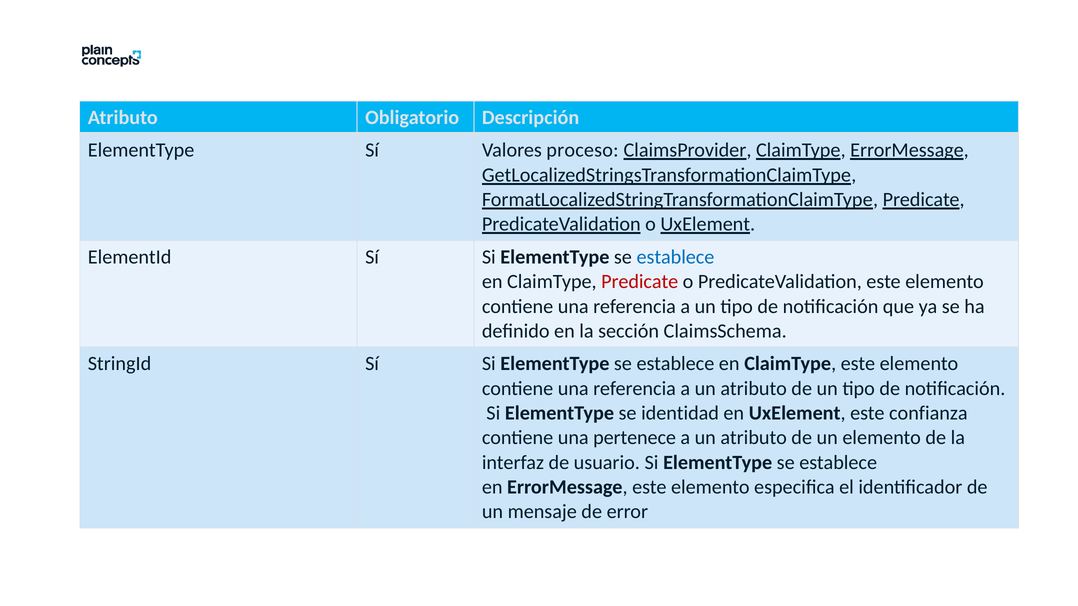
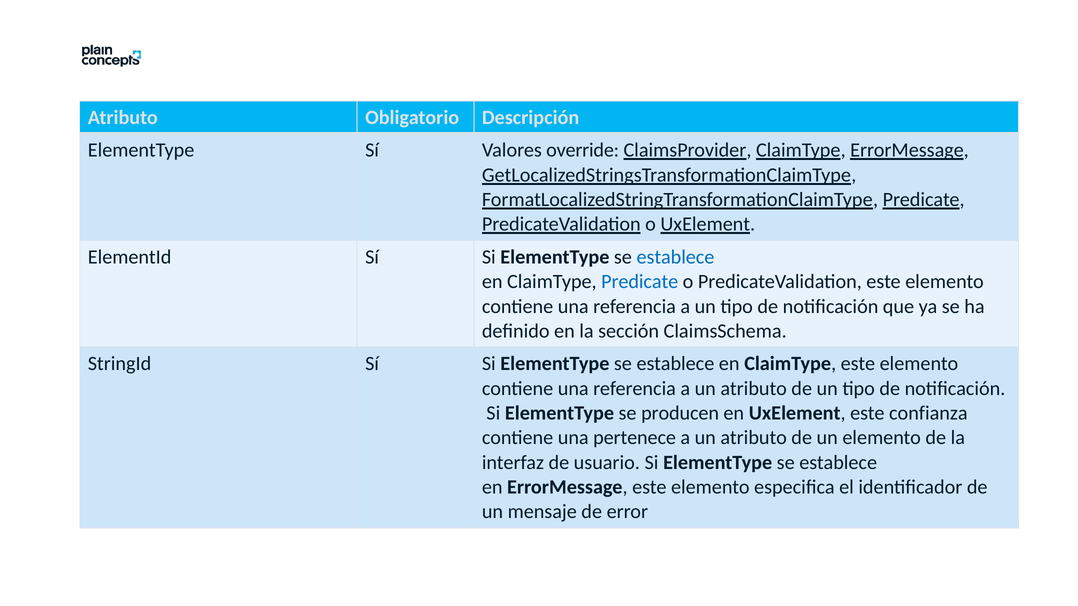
proceso: proceso -> override
Predicate at (640, 282) colour: red -> blue
identidad: identidad -> producen
